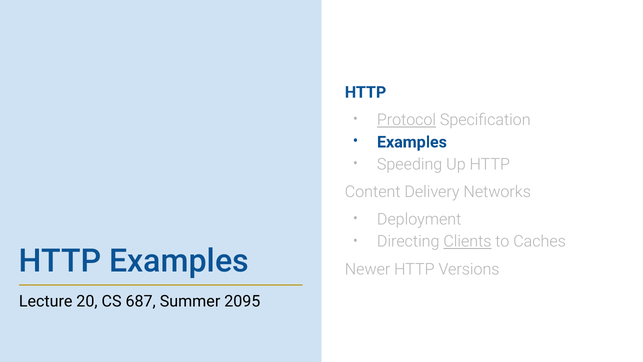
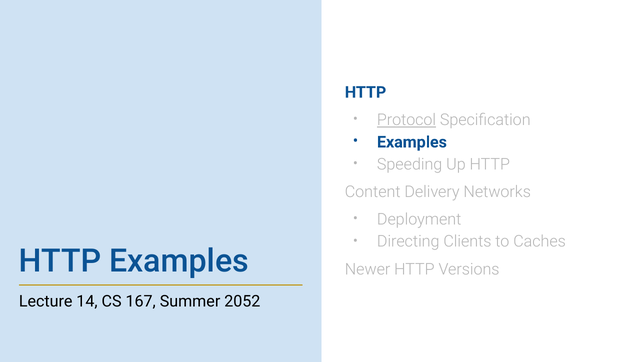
Clients underline: present -> none
20: 20 -> 14
687: 687 -> 167
2095: 2095 -> 2052
